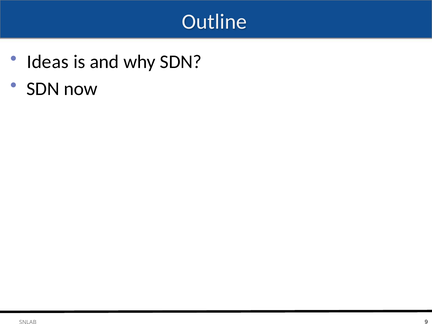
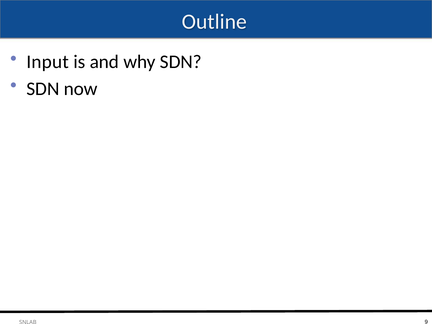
Ideas: Ideas -> Input
